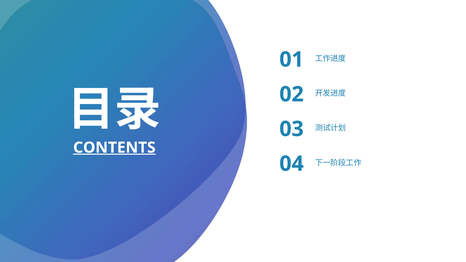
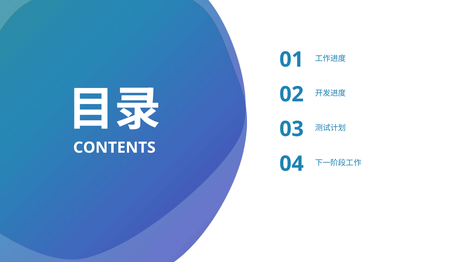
CONTENTS underline: present -> none
